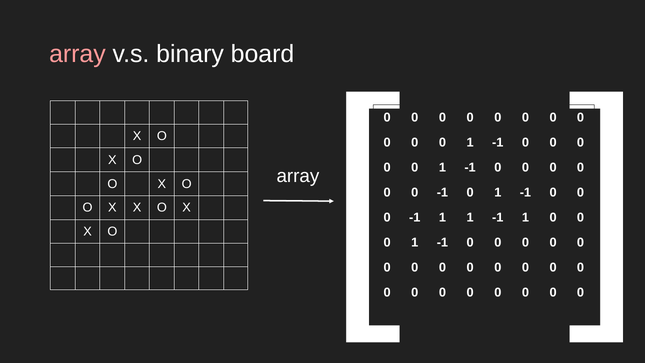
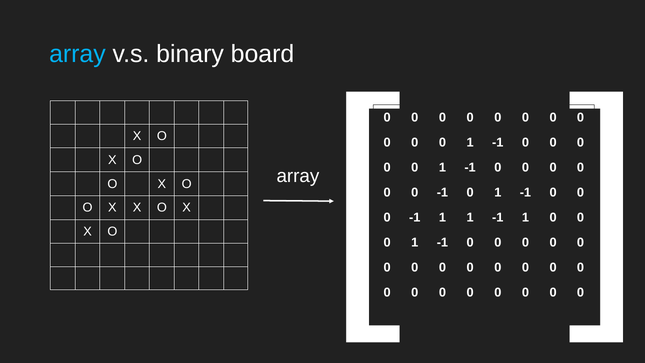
array at (77, 54) colour: pink -> light blue
